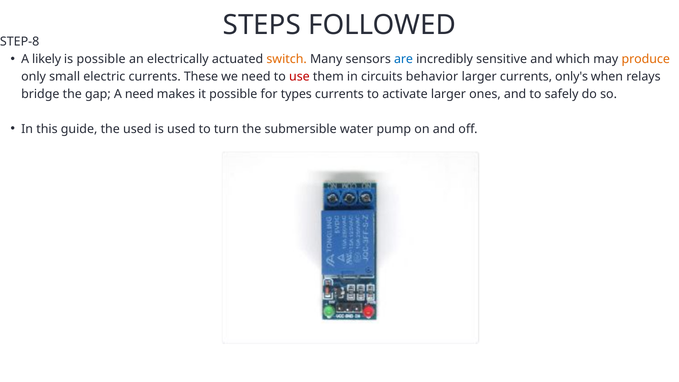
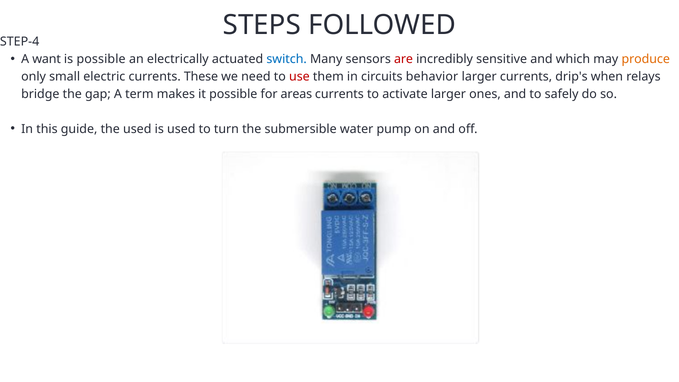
STEP-8: STEP-8 -> STEP-4
likely: likely -> want
switch colour: orange -> blue
are colour: blue -> red
only's: only's -> drip's
A need: need -> term
types: types -> areas
